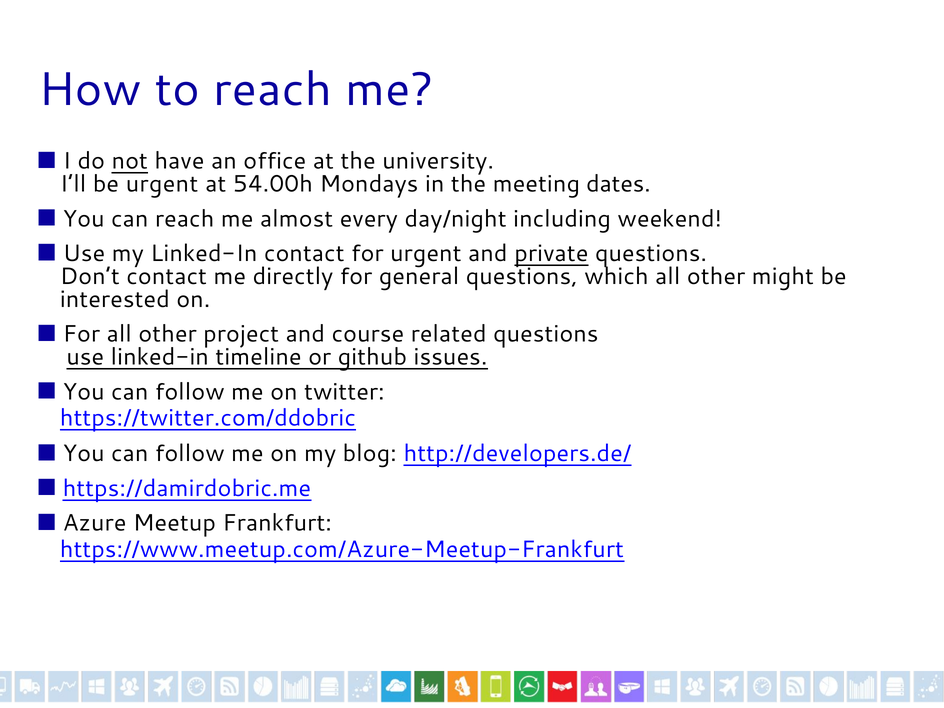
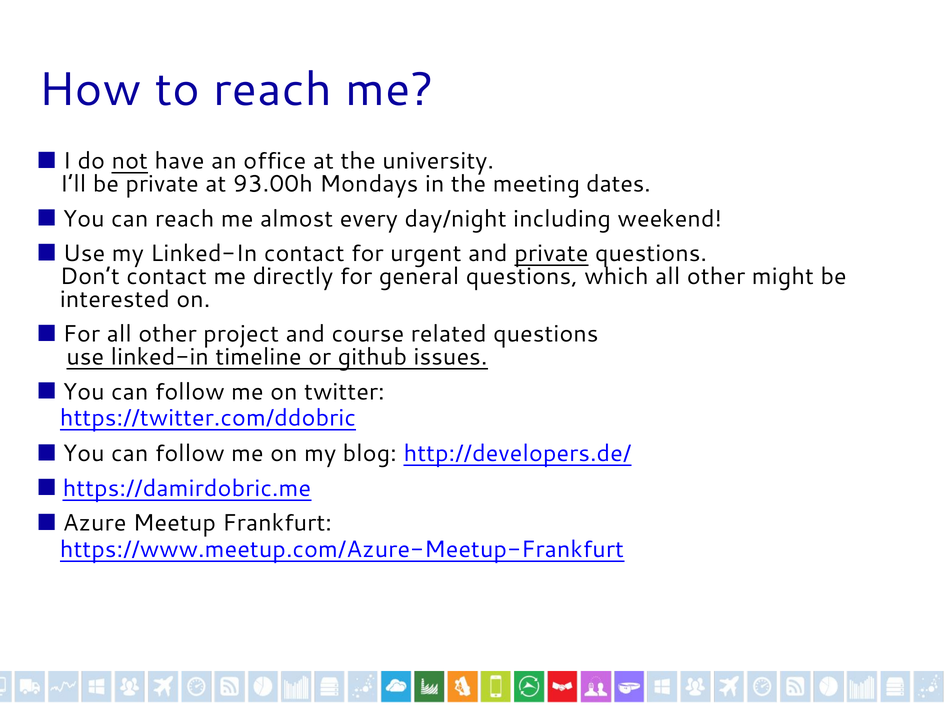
be urgent: urgent -> private
54.00h: 54.00h -> 93.00h
